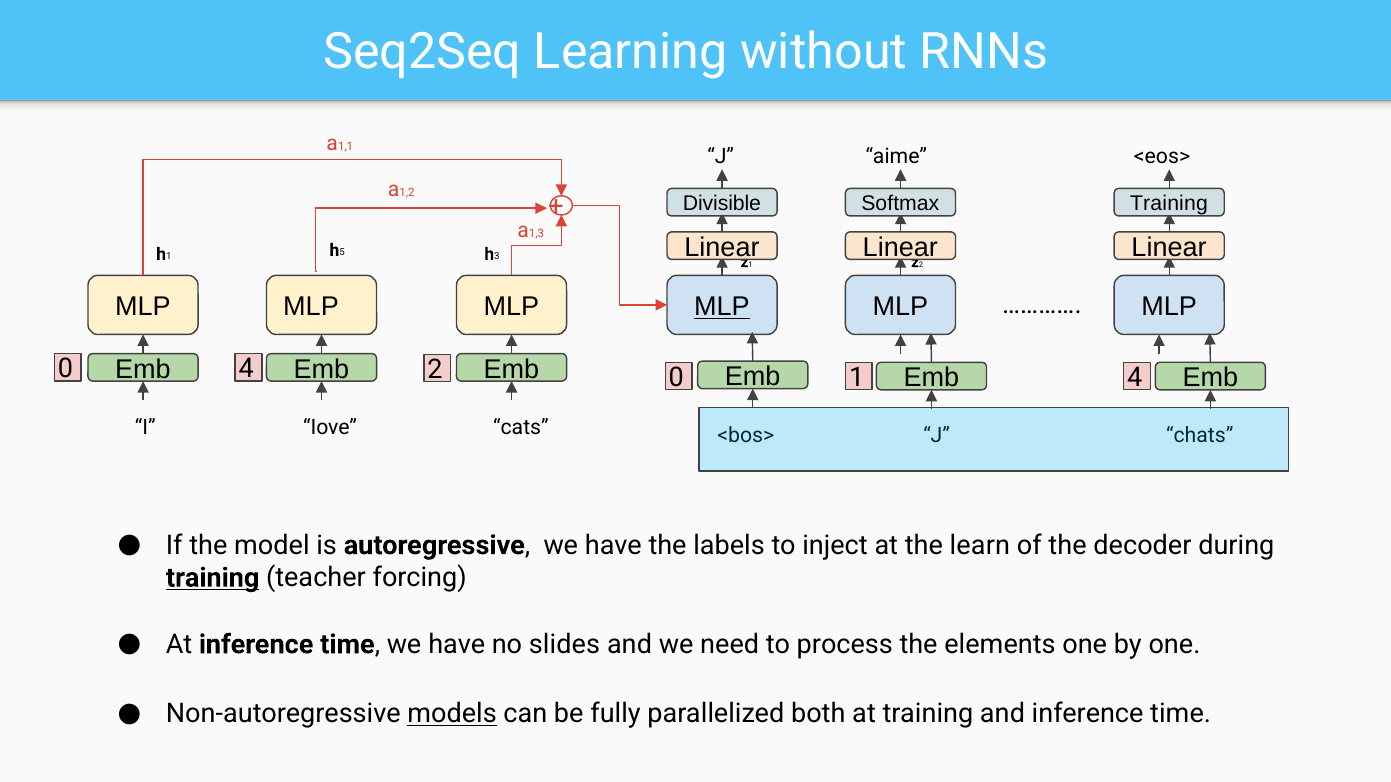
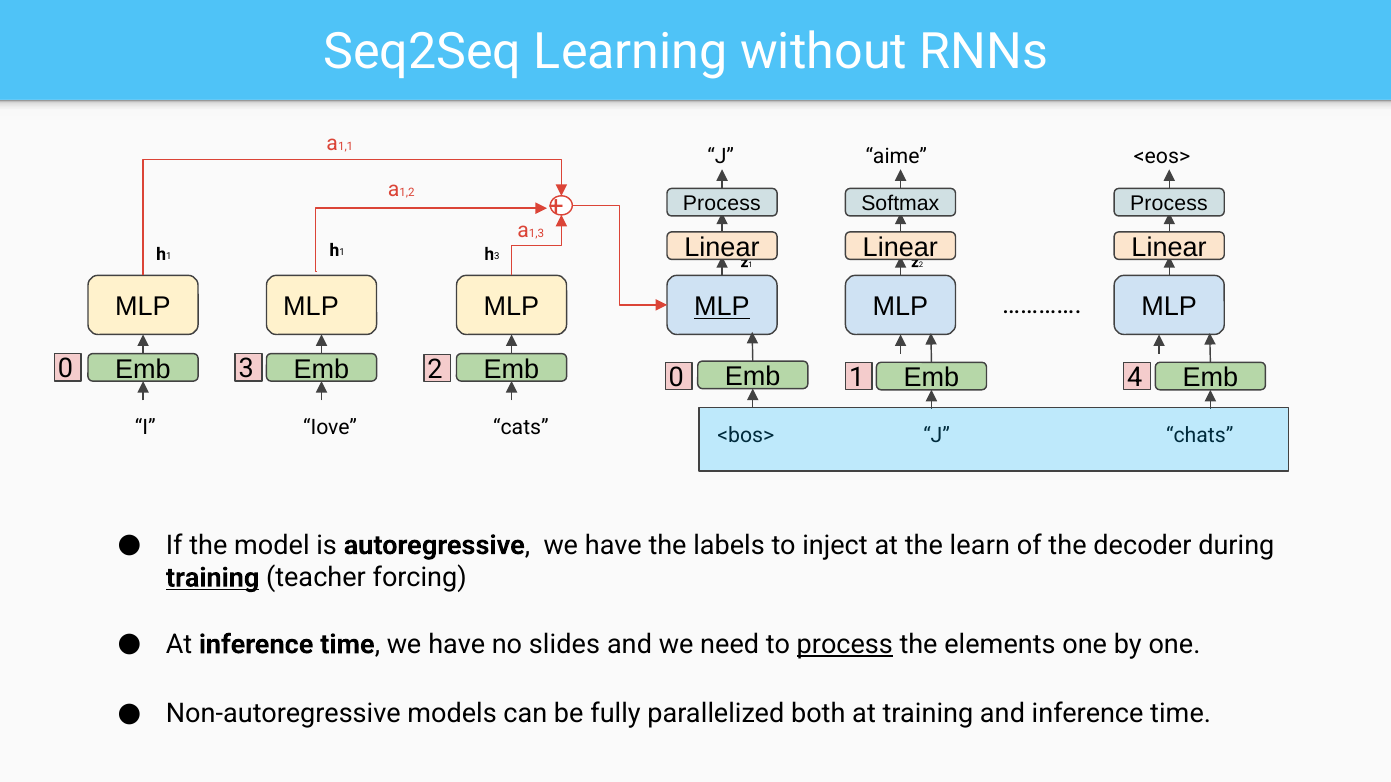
Divisible at (722, 204): Divisible -> Process
Softmax Training: Training -> Process
5 at (342, 253): 5 -> 1
0 4: 4 -> 3
process at (845, 645) underline: none -> present
models underline: present -> none
